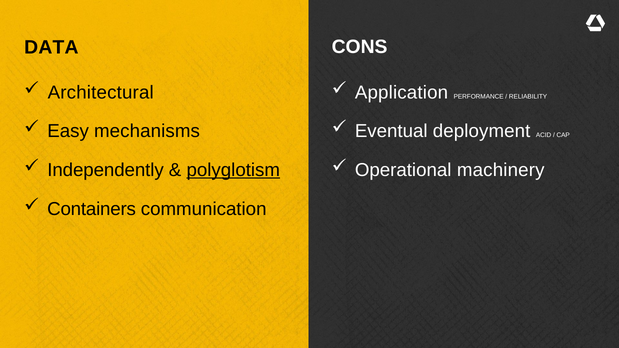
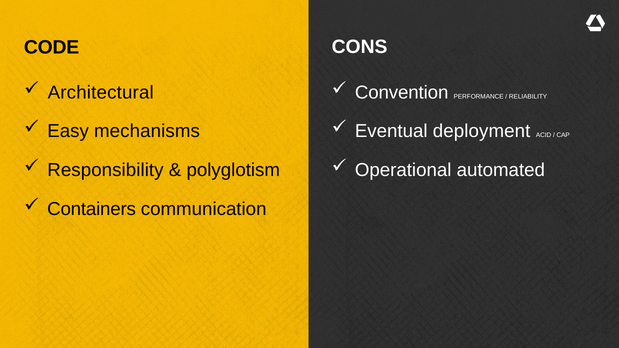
DATA: DATA -> CODE
Application: Application -> Convention
Independently: Independently -> Responsibility
polyglotism underline: present -> none
machinery: machinery -> automated
